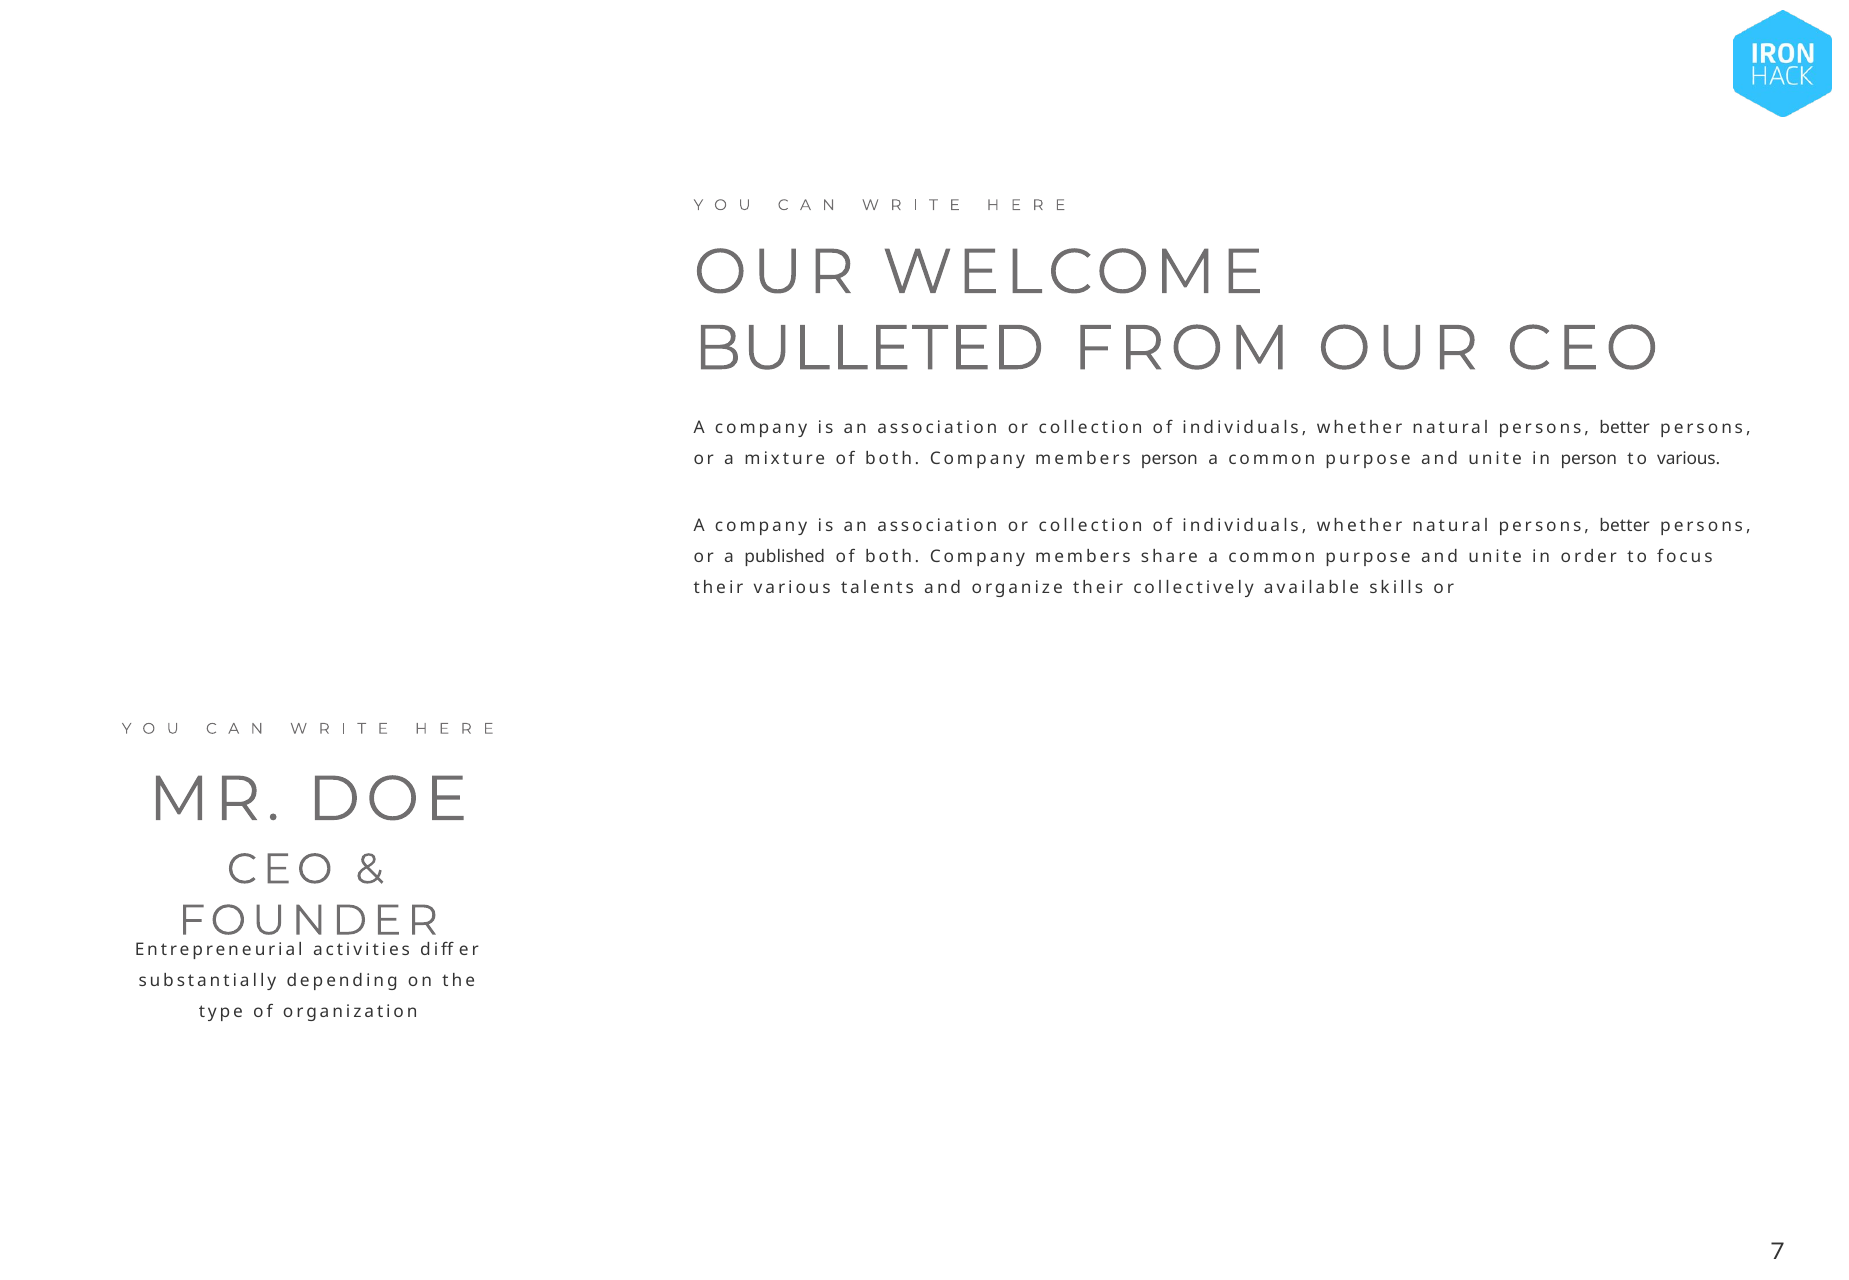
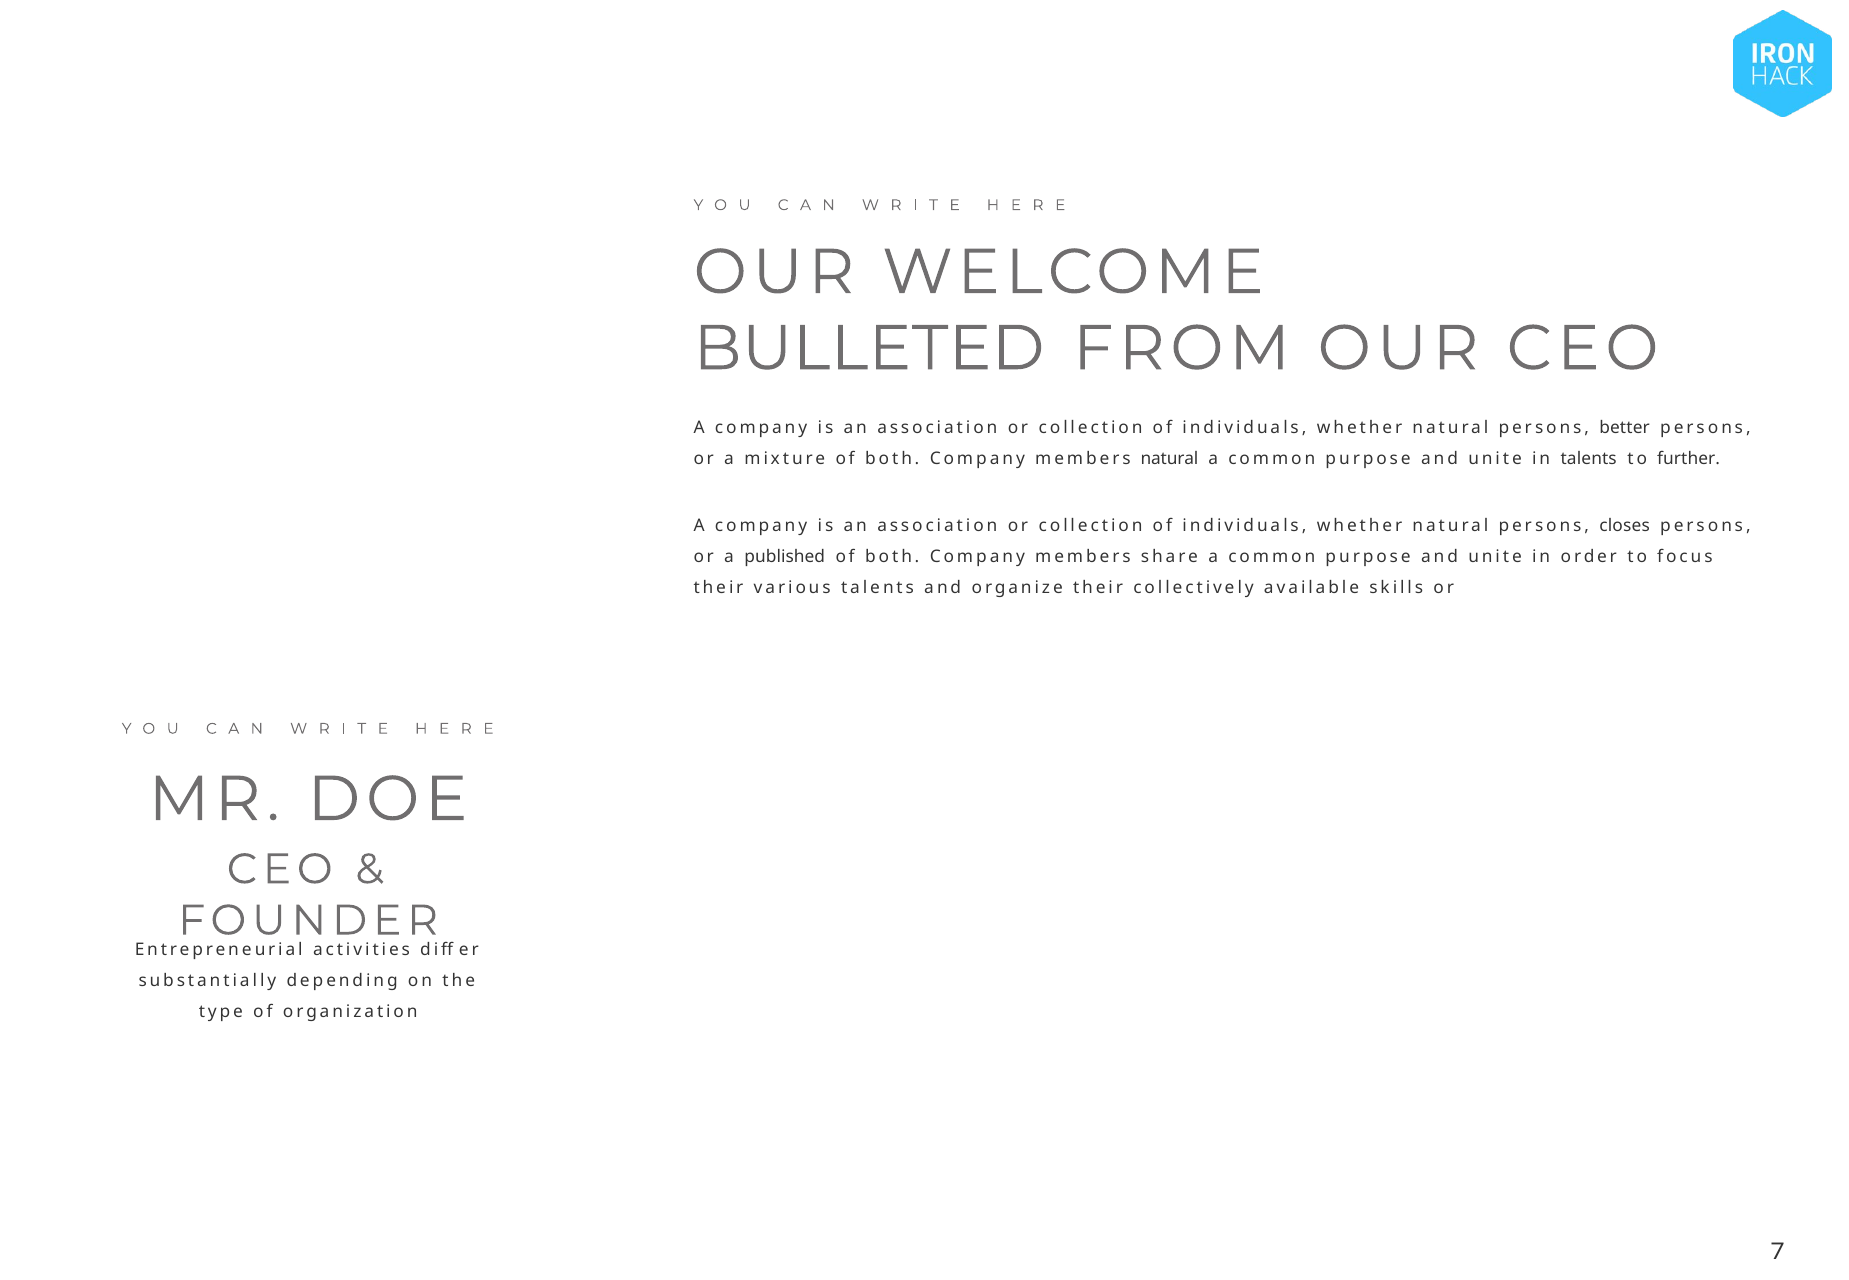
members person: person -> natural
in person: person -> talents
to various: various -> further
better at (1625, 526): better -> closes
